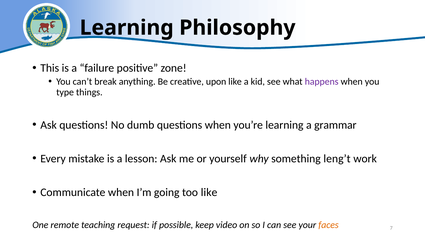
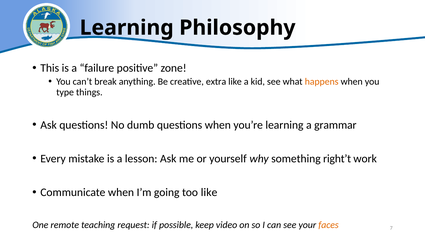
upon: upon -> extra
happens colour: purple -> orange
leng’t: leng’t -> right’t
